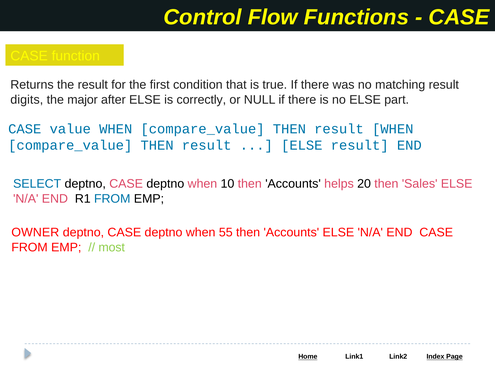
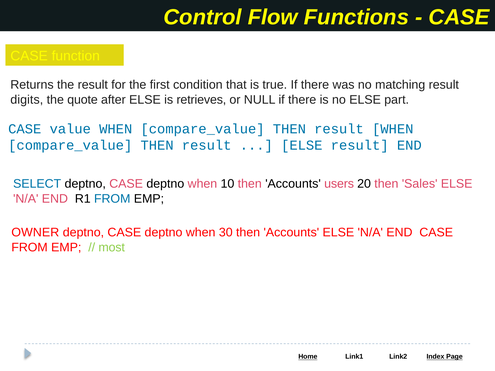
major: major -> quote
correctly: correctly -> retrieves
helps: helps -> users
55: 55 -> 30
